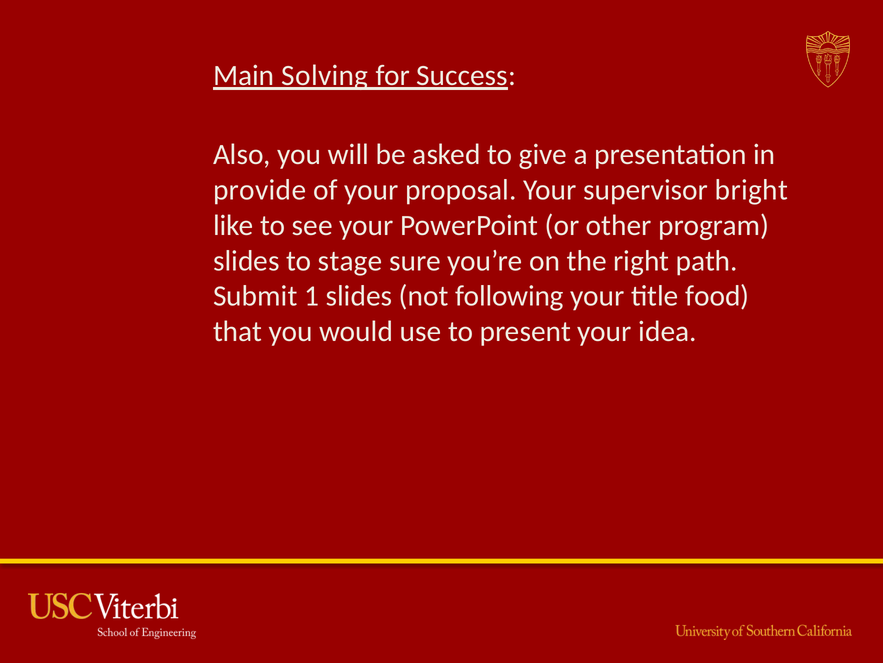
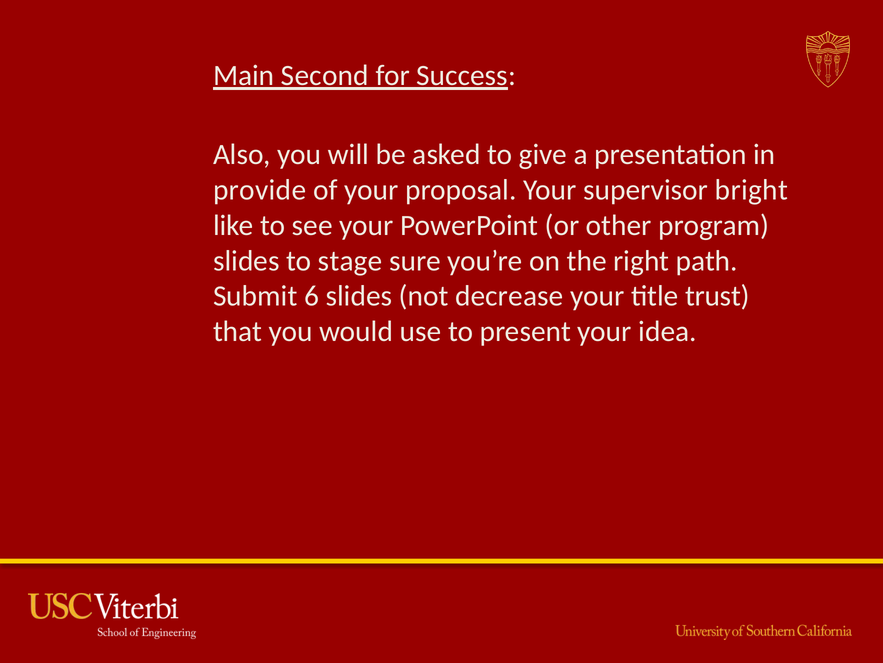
Solving: Solving -> Second
1: 1 -> 6
following: following -> decrease
food: food -> trust
